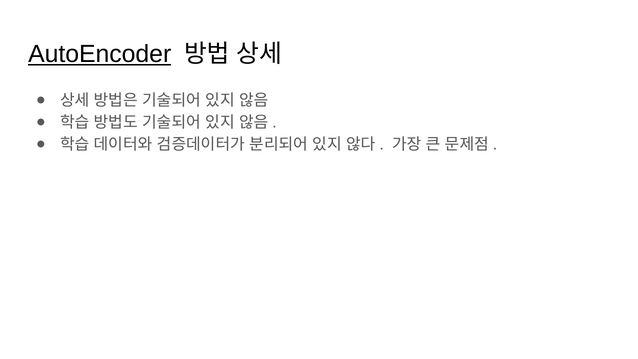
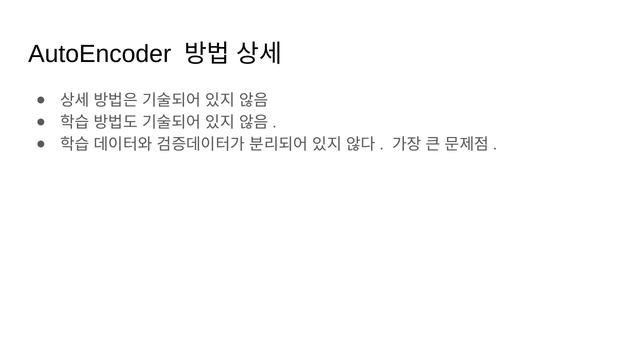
AutoEncoder underline: present -> none
